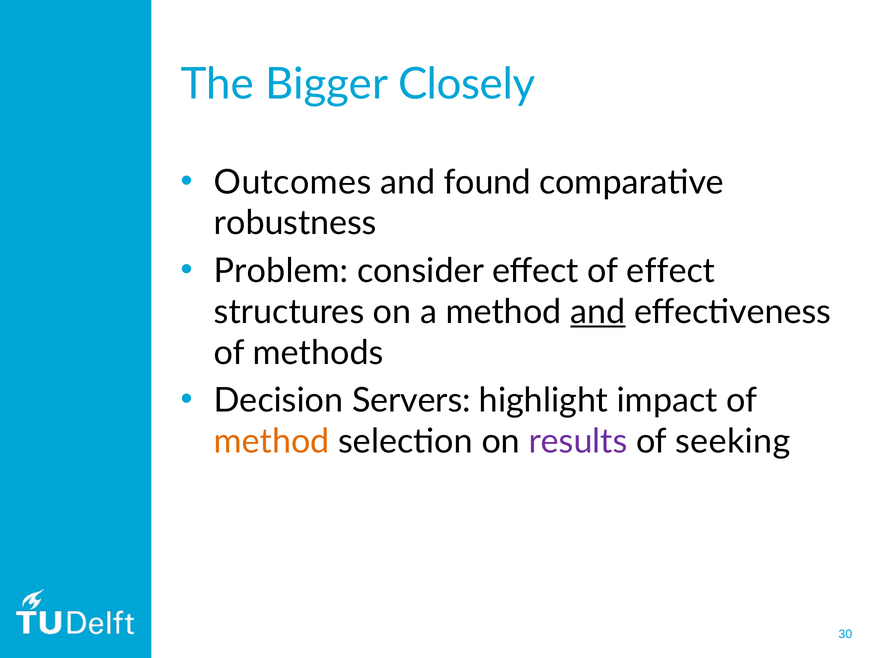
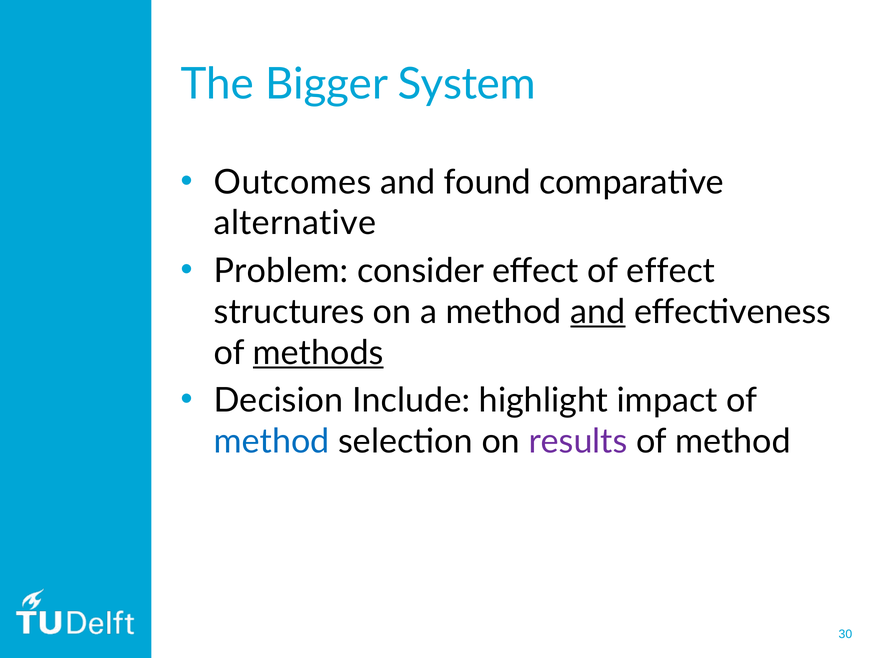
Closely: Closely -> System
robustness: robustness -> alternative
methods underline: none -> present
Servers: Servers -> Include
method at (272, 442) colour: orange -> blue
seeking at (733, 442): seeking -> method
